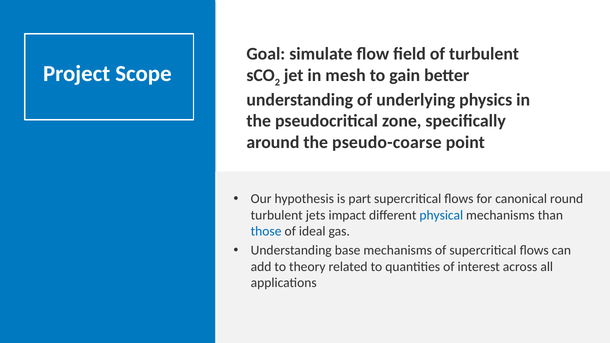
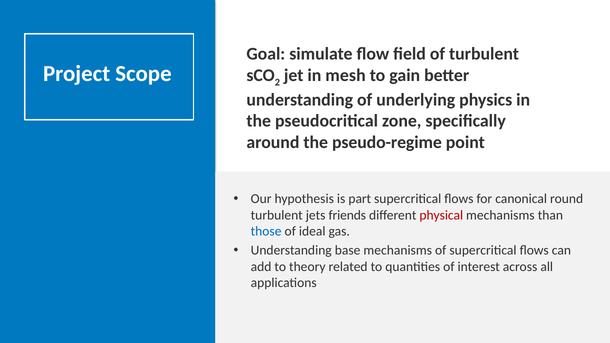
pseudo-coarse: pseudo-coarse -> pseudo-regime
impact: impact -> friends
physical colour: blue -> red
